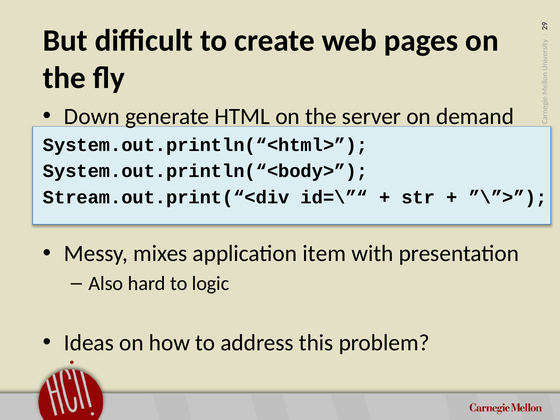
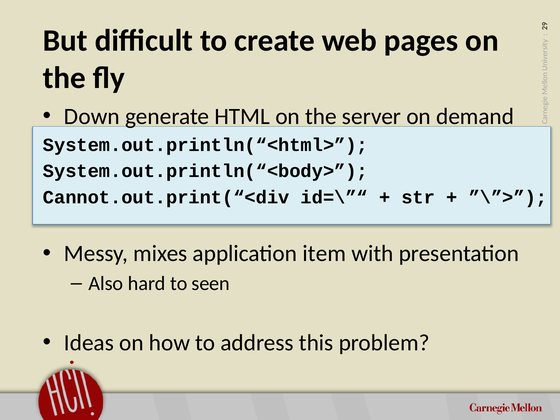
Stream.out.print(“<div: Stream.out.print(“<div -> Cannot.out.print(“<div
logic: logic -> seen
